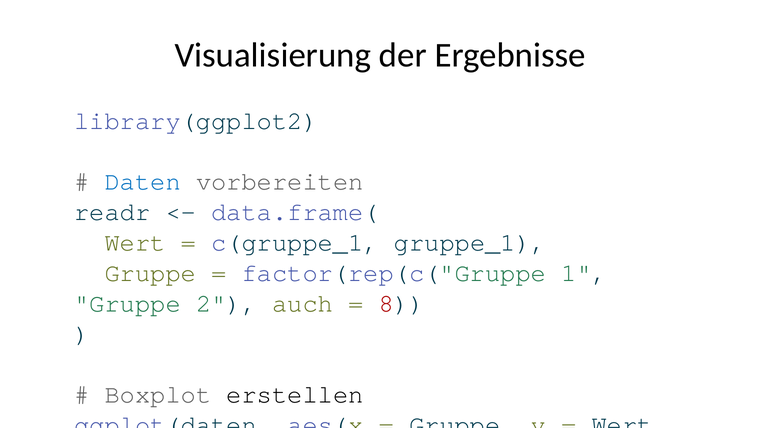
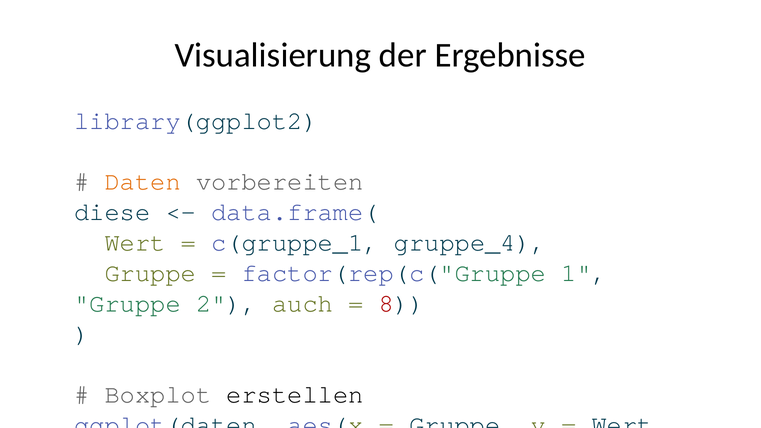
Daten colour: blue -> orange
readr: readr -> diese
gruppe_1: gruppe_1 -> gruppe_4
